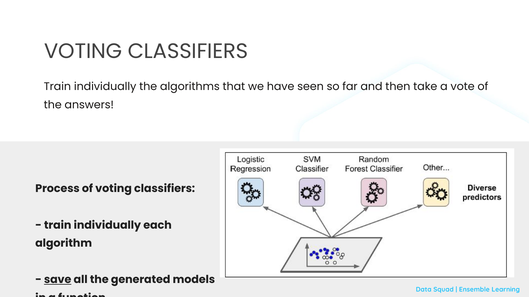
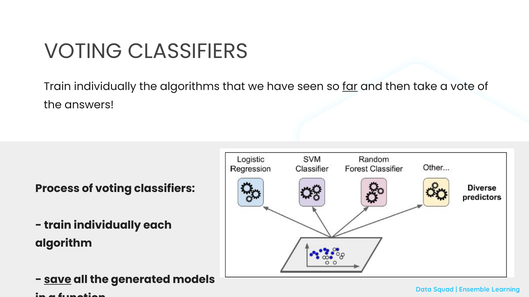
far underline: none -> present
